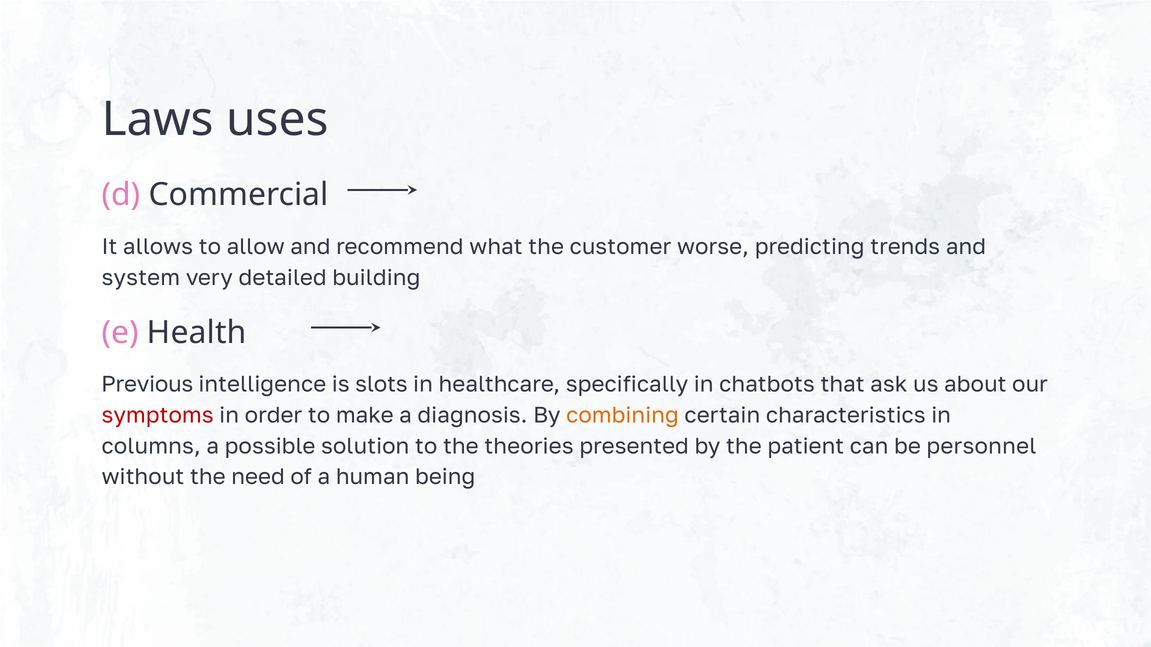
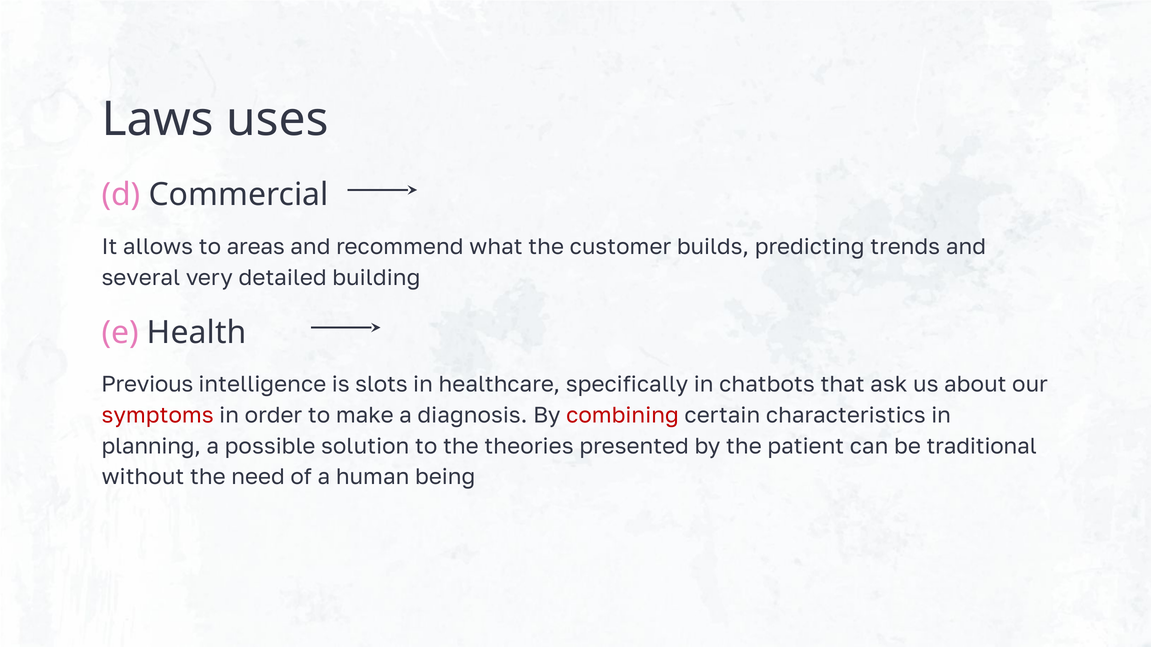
allow: allow -> areas
worse: worse -> builds
system: system -> several
combining colour: orange -> red
columns: columns -> planning
personnel: personnel -> traditional
